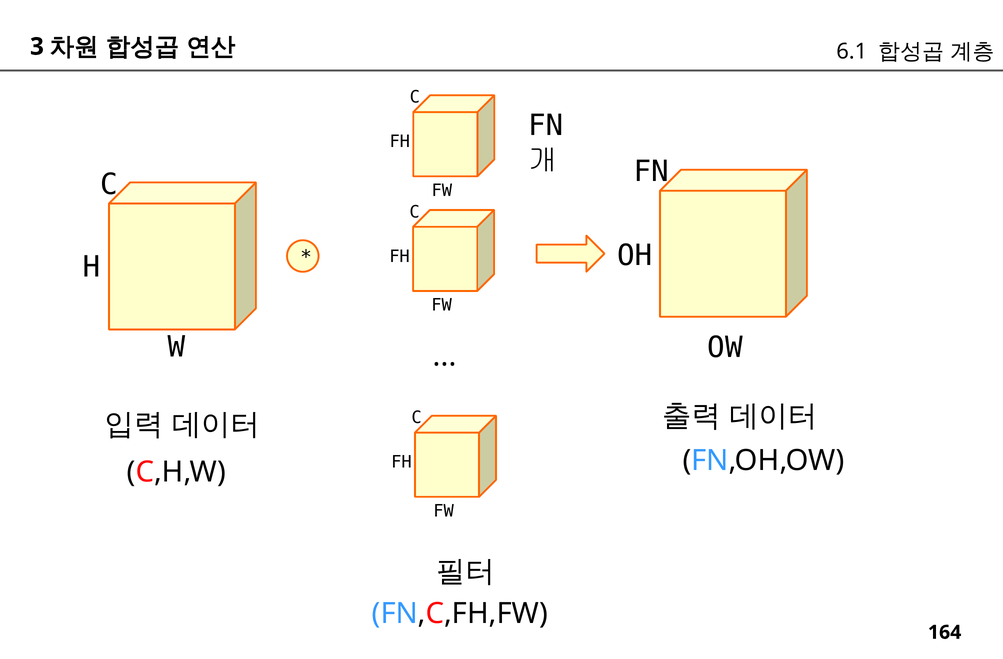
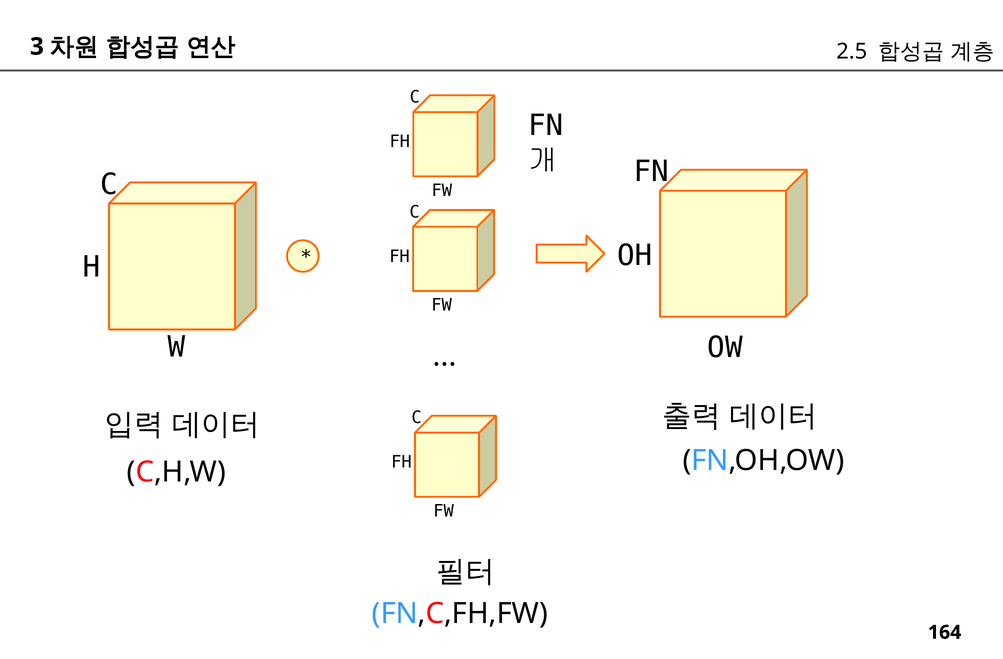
6.1: 6.1 -> 2.5
